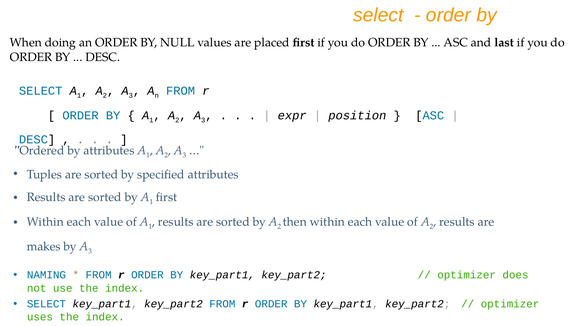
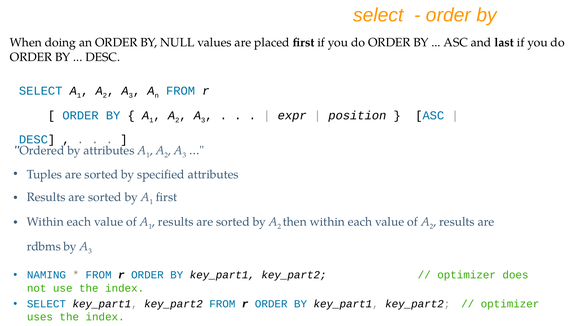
makes: makes -> rdbms
